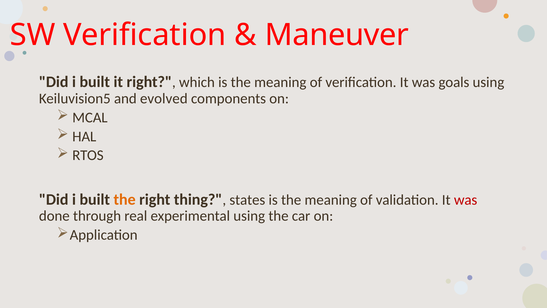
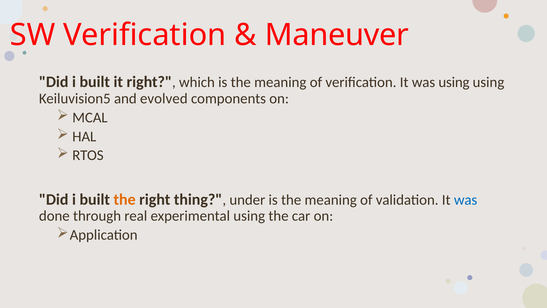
was goals: goals -> using
states: states -> under
was at (466, 200) colour: red -> blue
